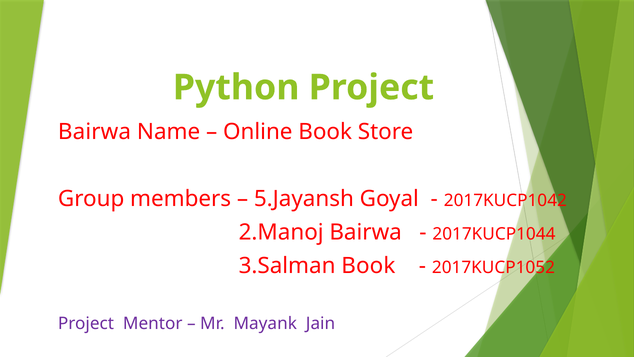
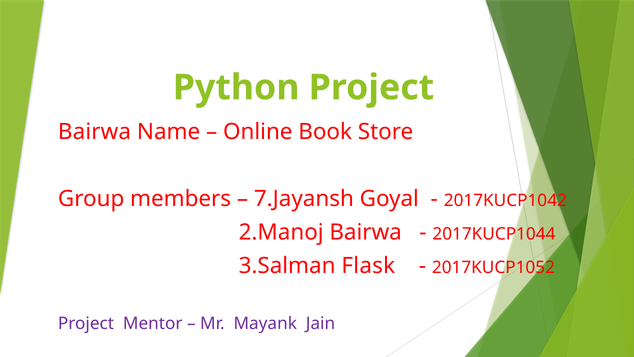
5.Jayansh: 5.Jayansh -> 7.Jayansh
3.Salman Book: Book -> Flask
